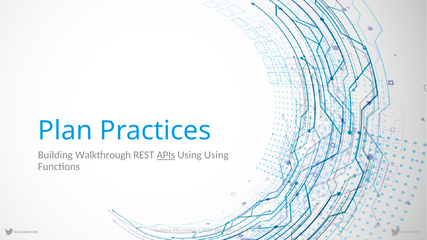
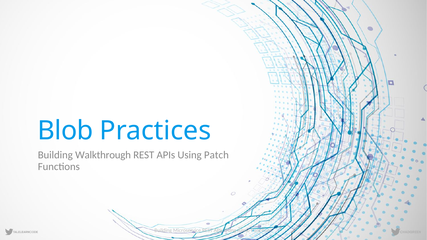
Plan: Plan -> Blob
APIs at (166, 155) underline: present -> none
Using Using: Using -> Patch
